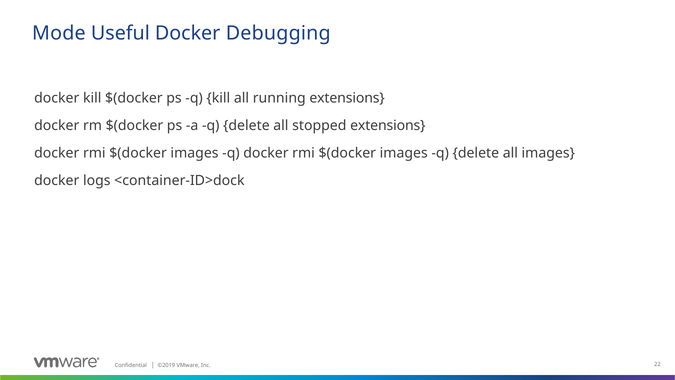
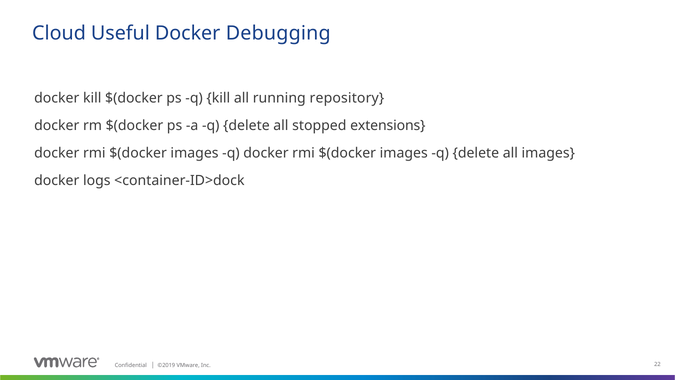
Mode: Mode -> Cloud
running extensions: extensions -> repository
